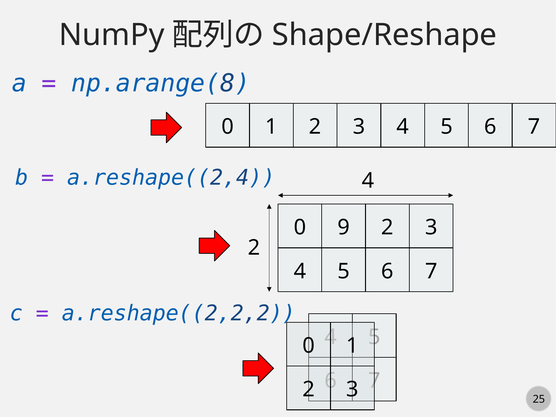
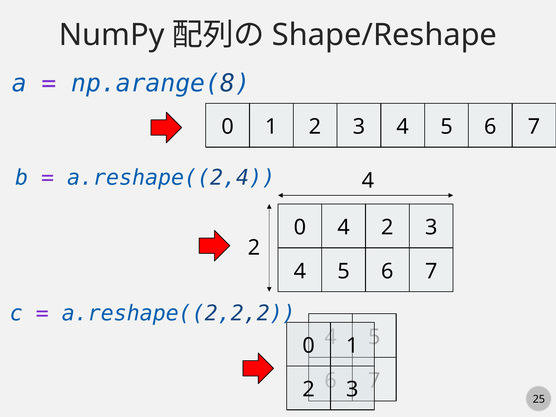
0 9: 9 -> 4
